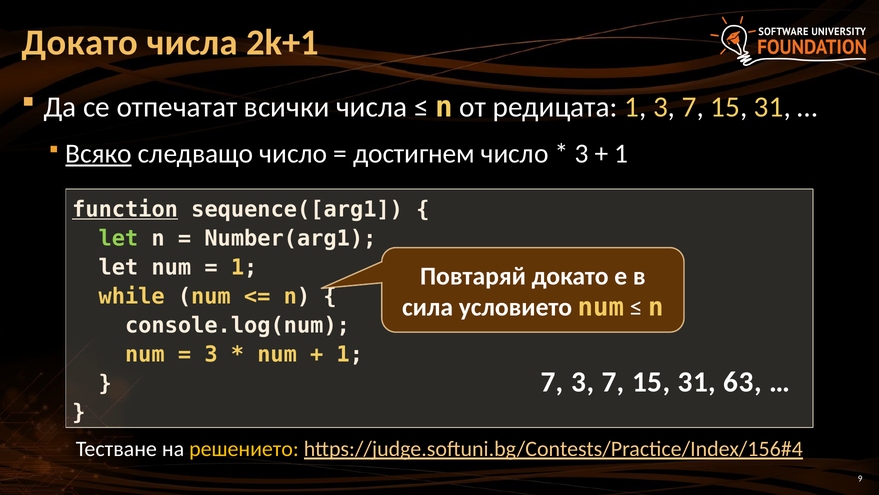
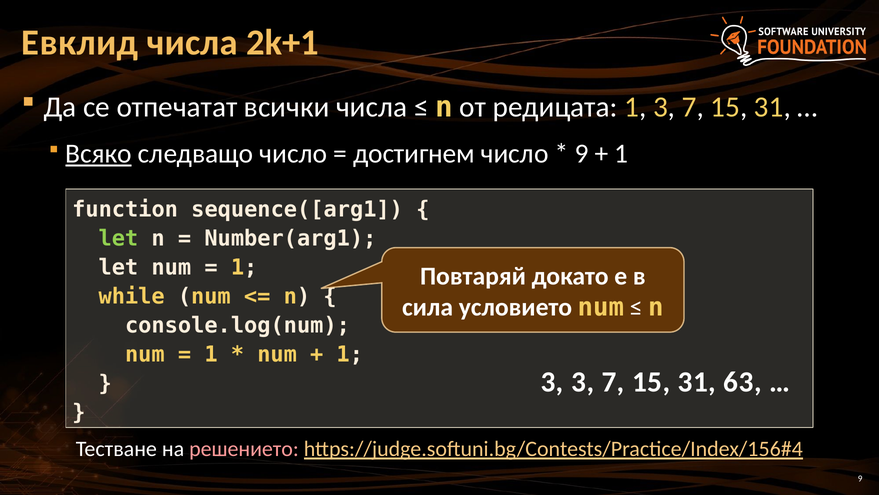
Докато at (80, 43): Докато -> Евклид
3 at (581, 154): 3 -> 9
function underline: present -> none
3 at (211, 354): 3 -> 1
7 at (552, 382): 7 -> 3
решението colour: yellow -> pink
